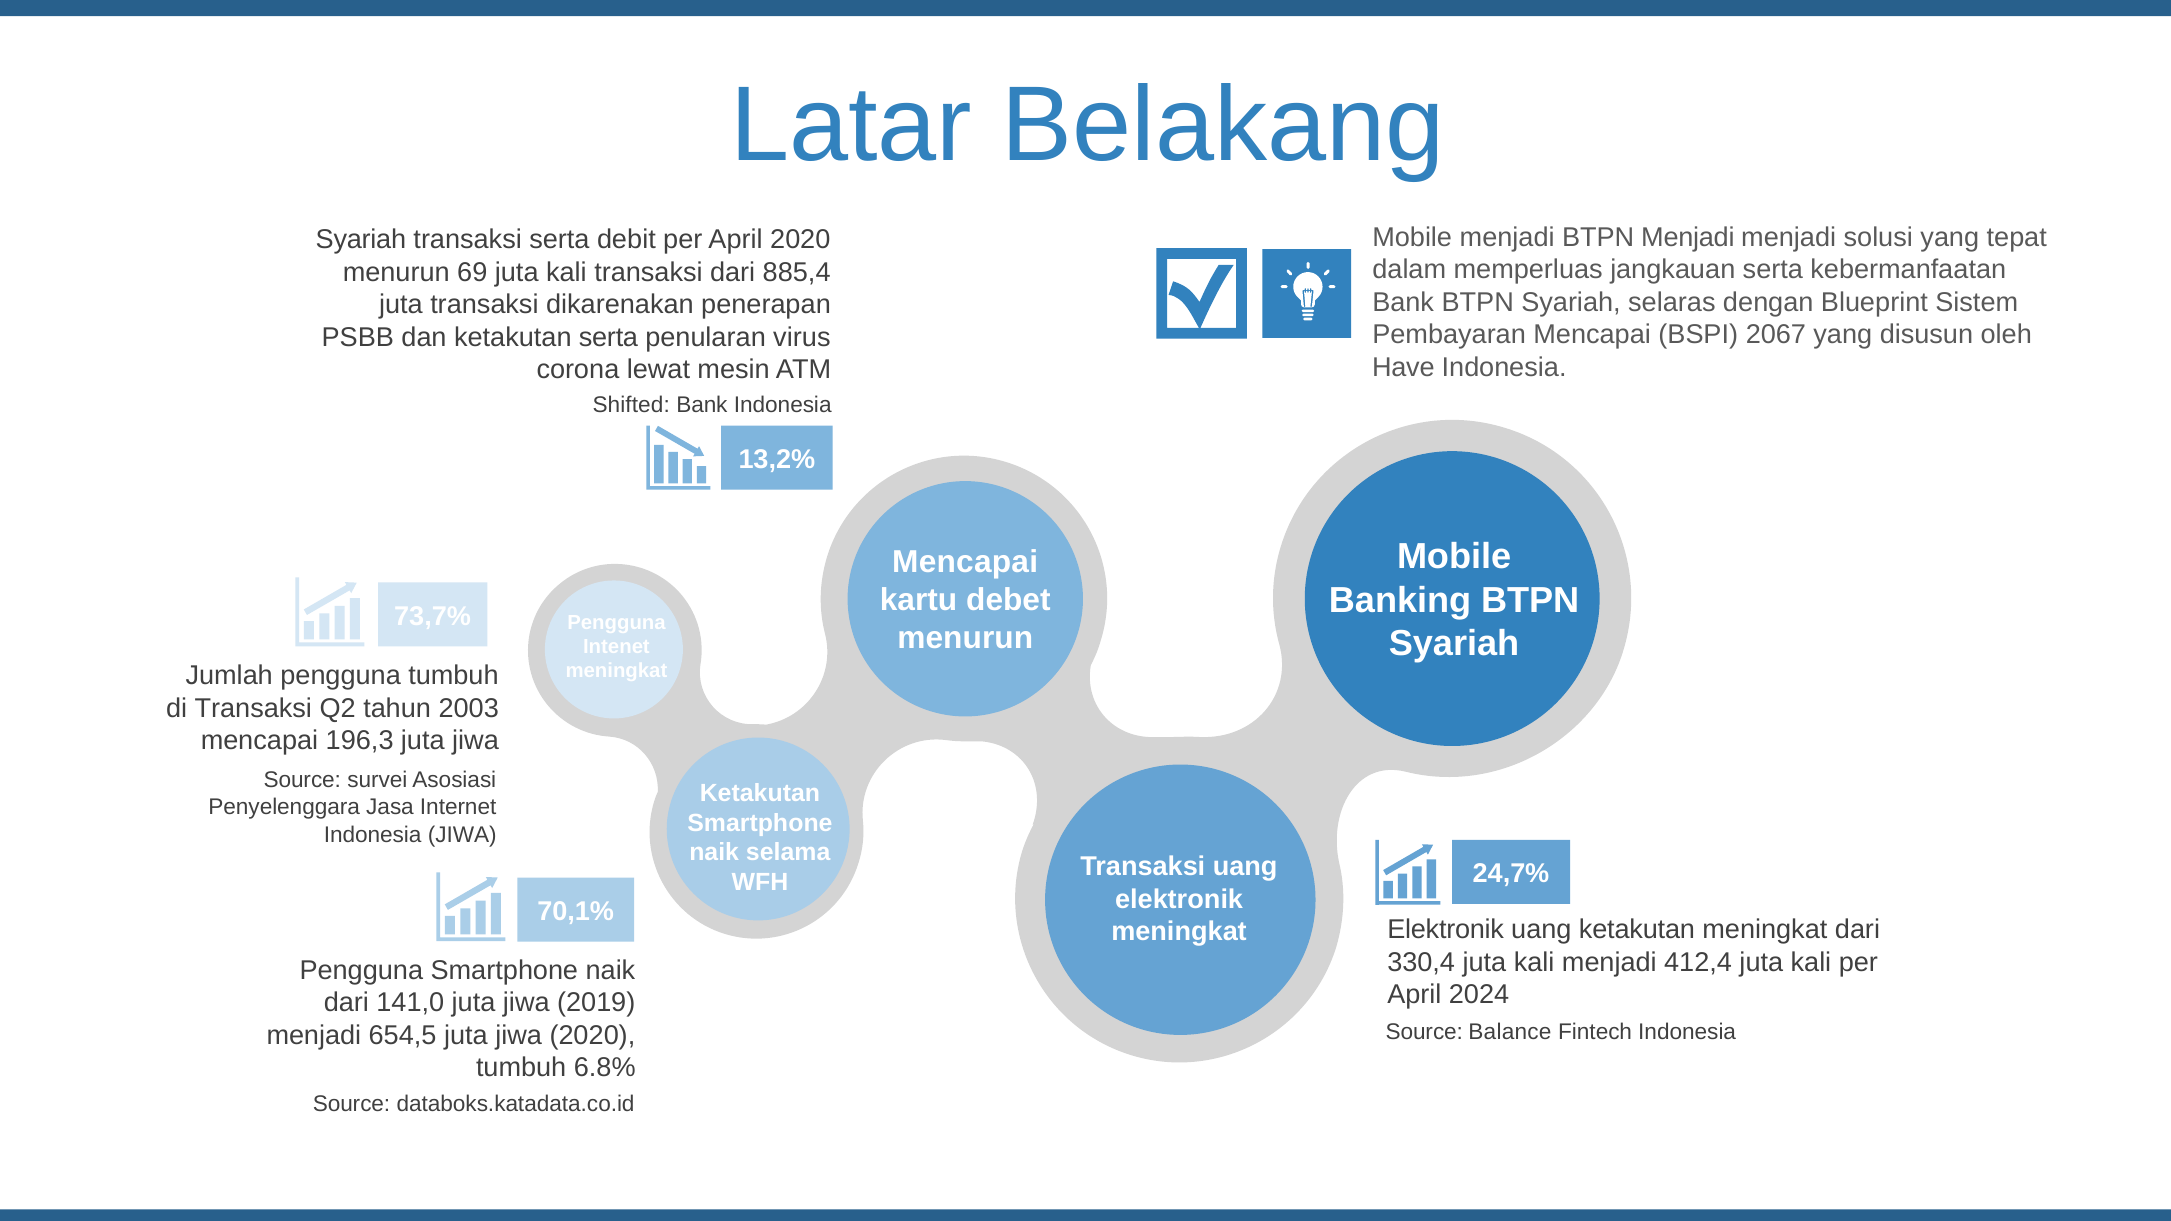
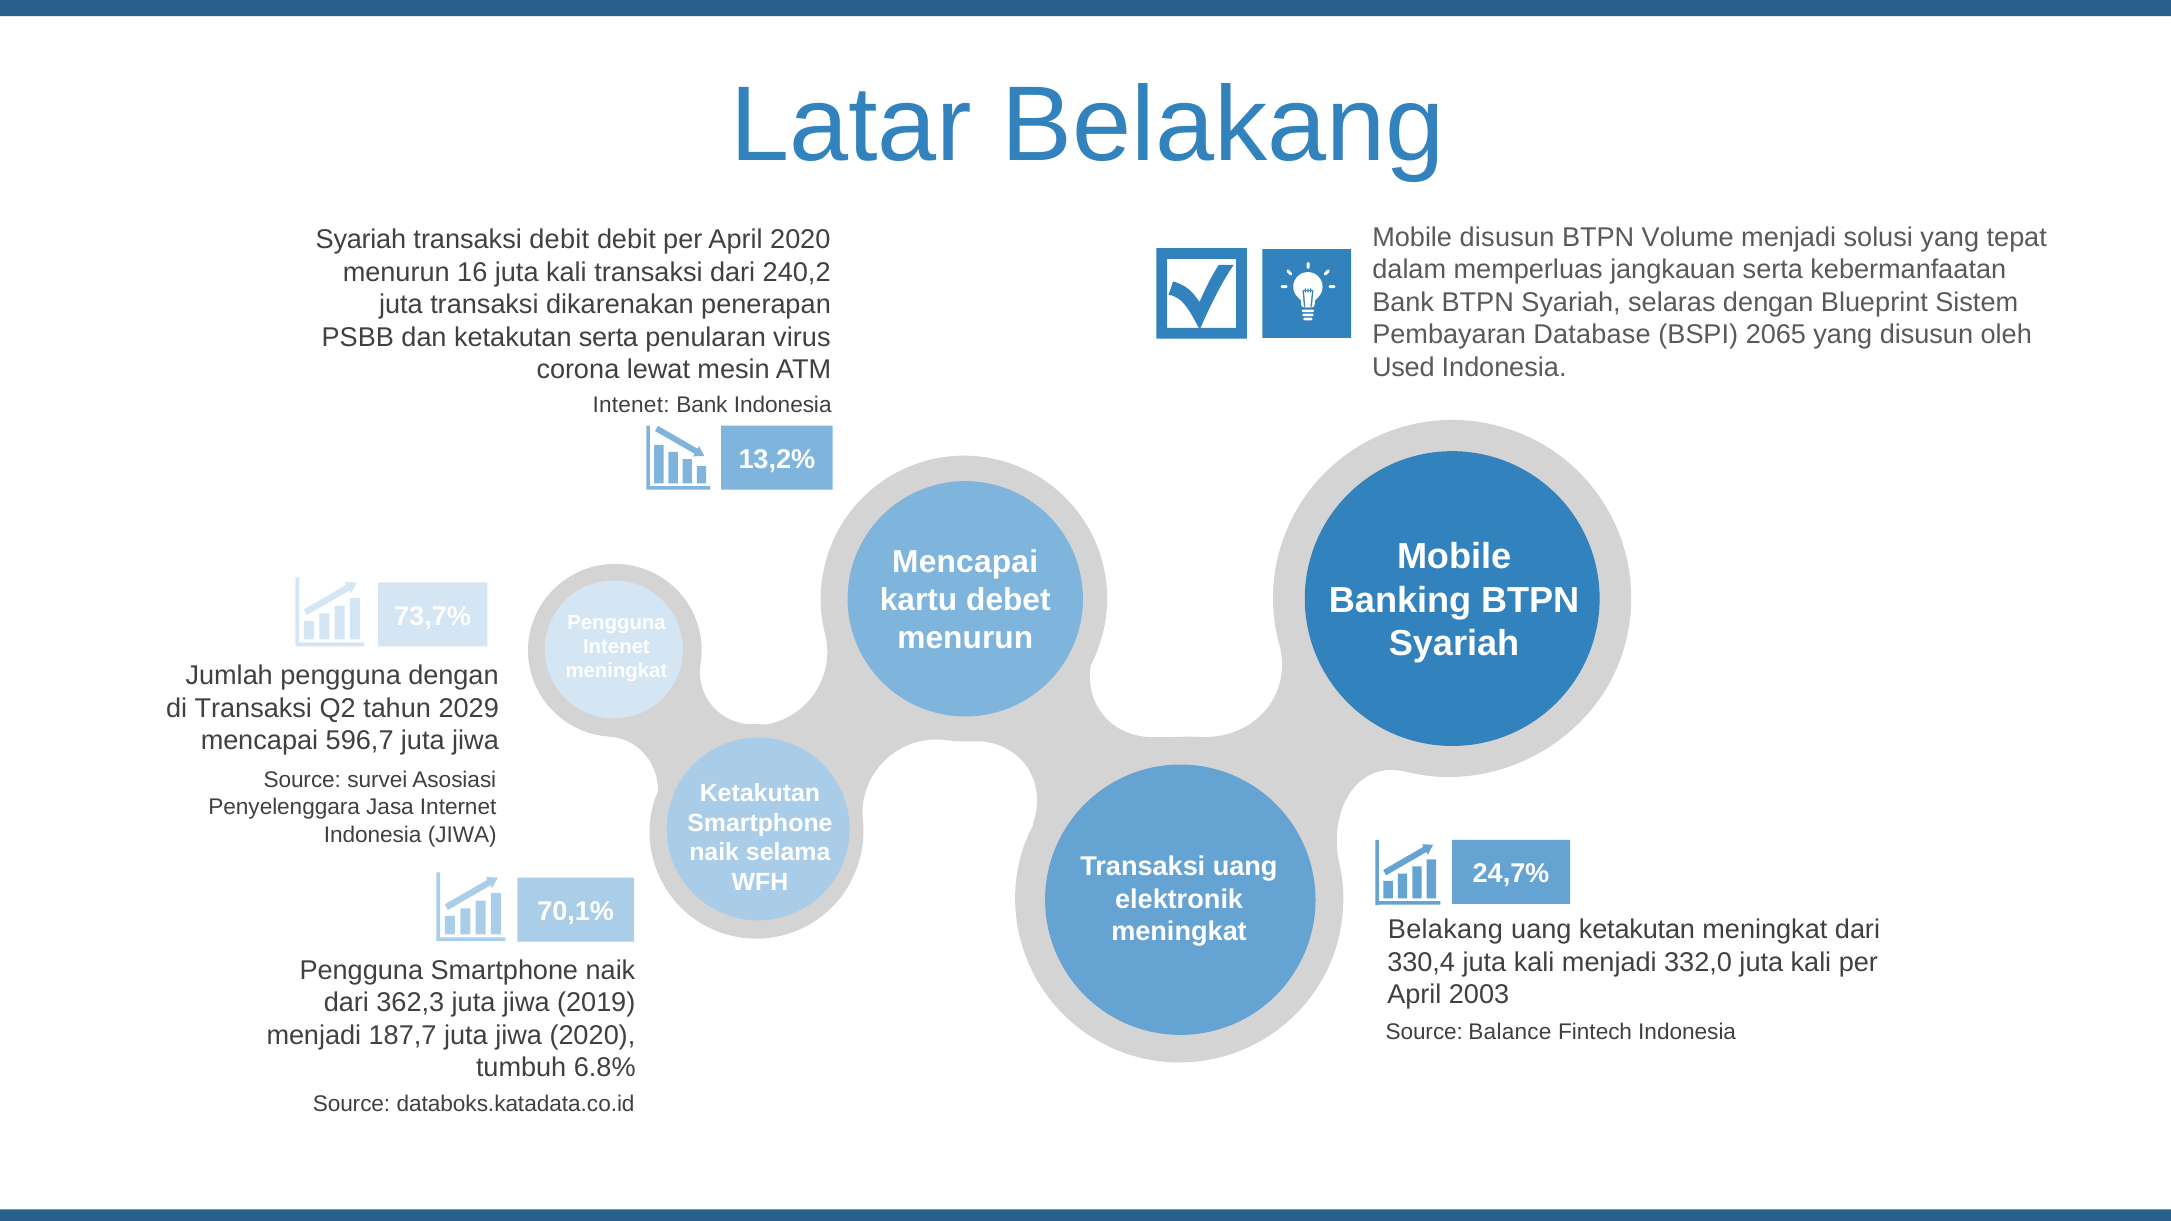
Mobile menjadi: menjadi -> disusun
BTPN Menjadi: Menjadi -> Volume
transaksi serta: serta -> debit
69: 69 -> 16
885,4: 885,4 -> 240,2
Pembayaran Mencapai: Mencapai -> Database
2067: 2067 -> 2065
Have: Have -> Used
Shifted at (631, 405): Shifted -> Intenet
pengguna tumbuh: tumbuh -> dengan
2003: 2003 -> 2029
196,3: 196,3 -> 596,7
Elektronik at (1446, 930): Elektronik -> Belakang
412,4: 412,4 -> 332,0
2024: 2024 -> 2003
141,0: 141,0 -> 362,3
654,5: 654,5 -> 187,7
